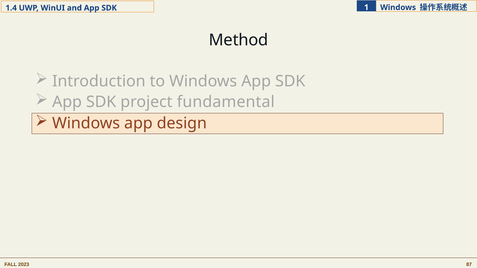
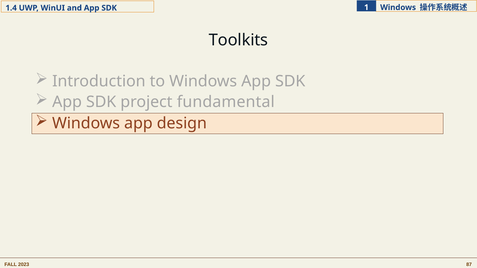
Method: Method -> Toolkits
